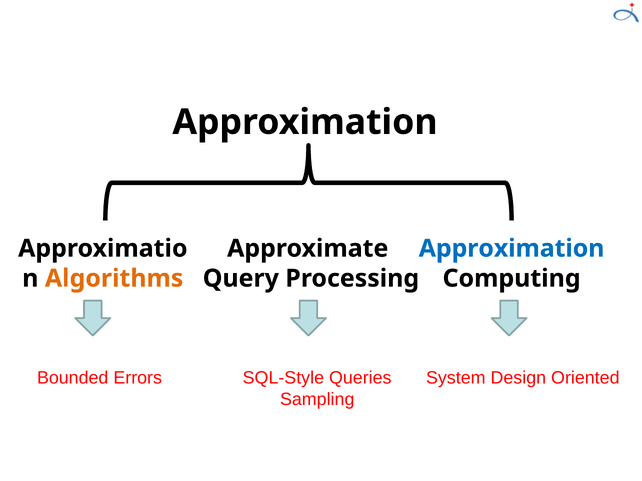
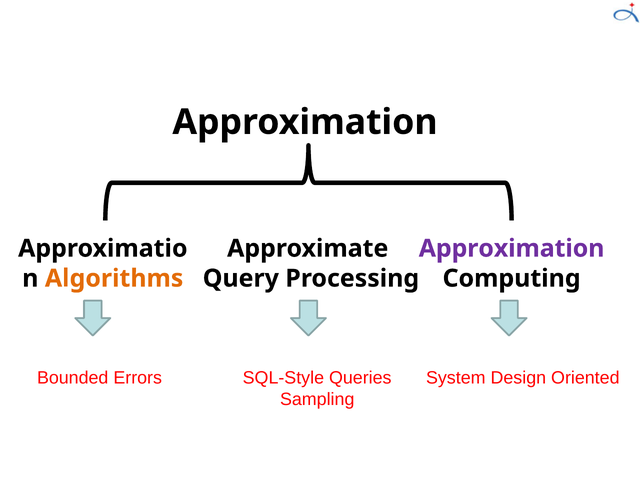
Approximation at (512, 249) colour: blue -> purple
